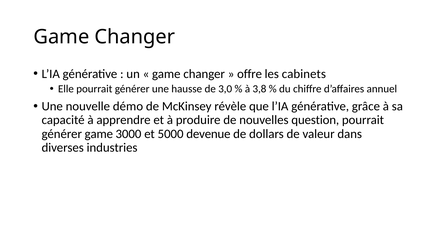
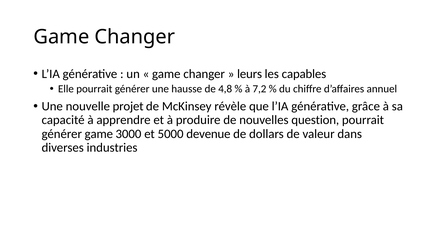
offre: offre -> leurs
cabinets: cabinets -> capables
3,0: 3,0 -> 4,8
3,8: 3,8 -> 7,2
démo: démo -> projet
